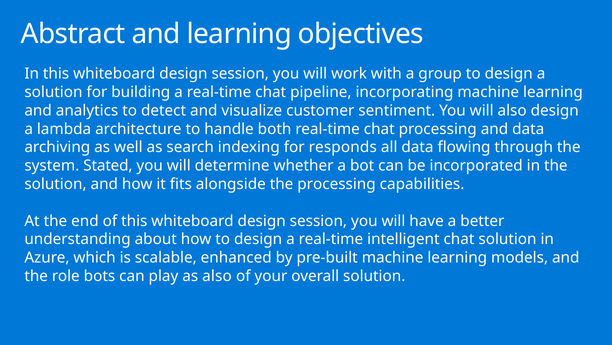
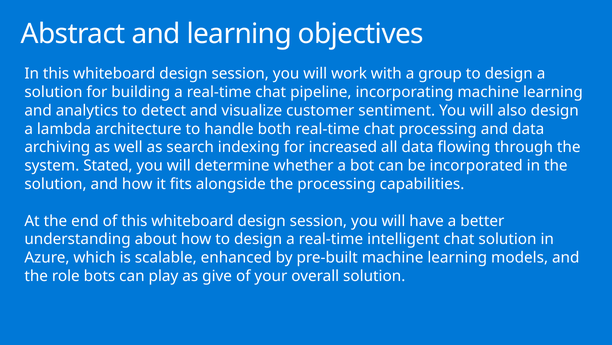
responds: responds -> increased
as also: also -> give
